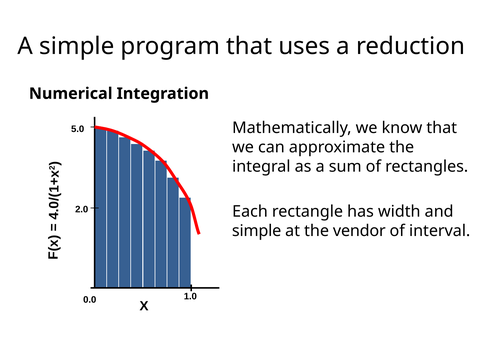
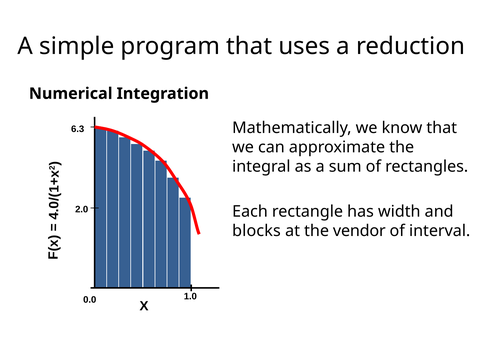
5.0: 5.0 -> 6.3
simple at (257, 231): simple -> blocks
